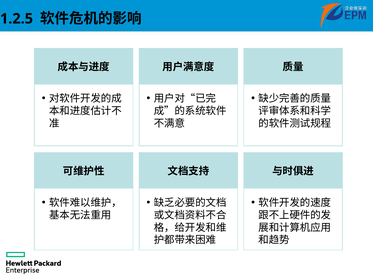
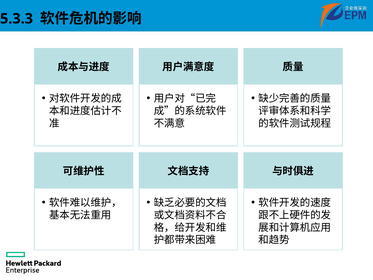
1.2.5: 1.2.5 -> 5.3.3
